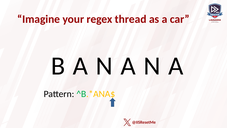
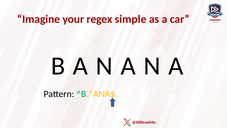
thread: thread -> simple
